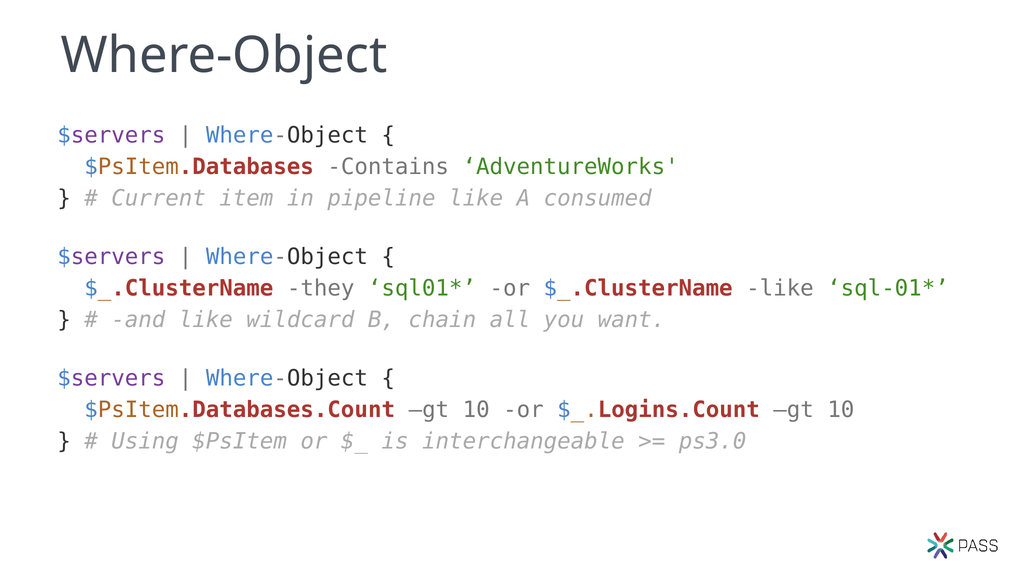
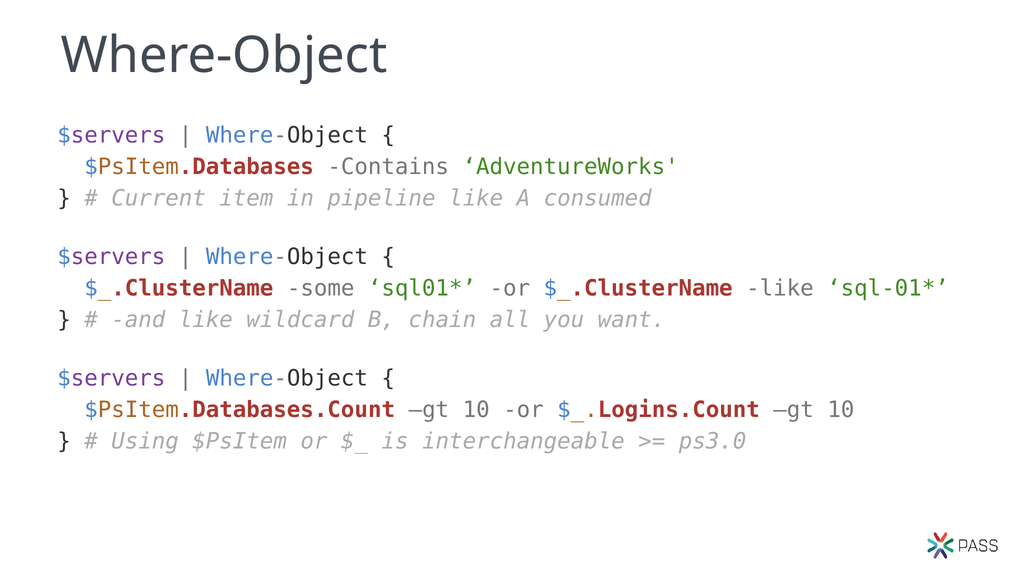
they: they -> some
